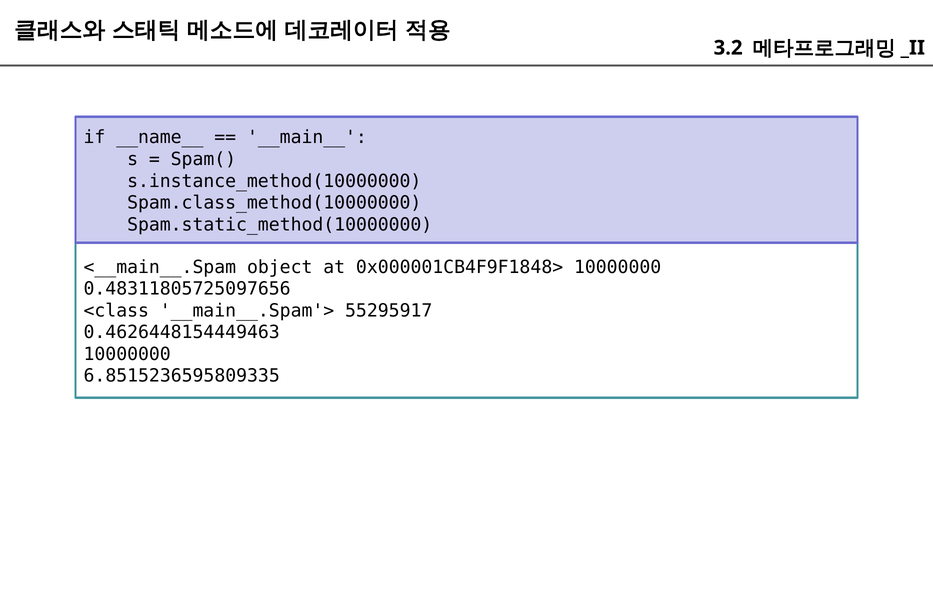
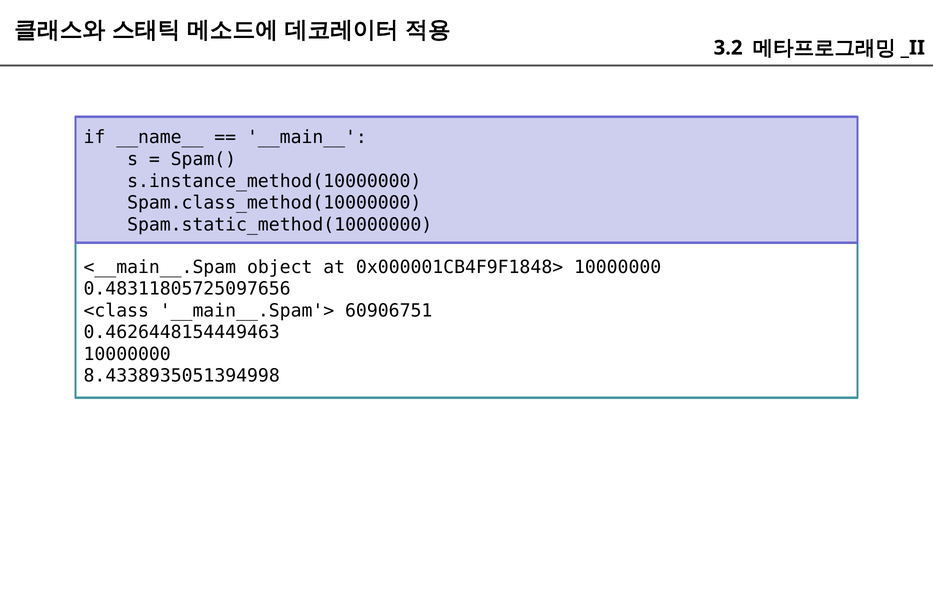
55295917: 55295917 -> 60906751
6.8515236595809335: 6.8515236595809335 -> 8.4338935051394998
